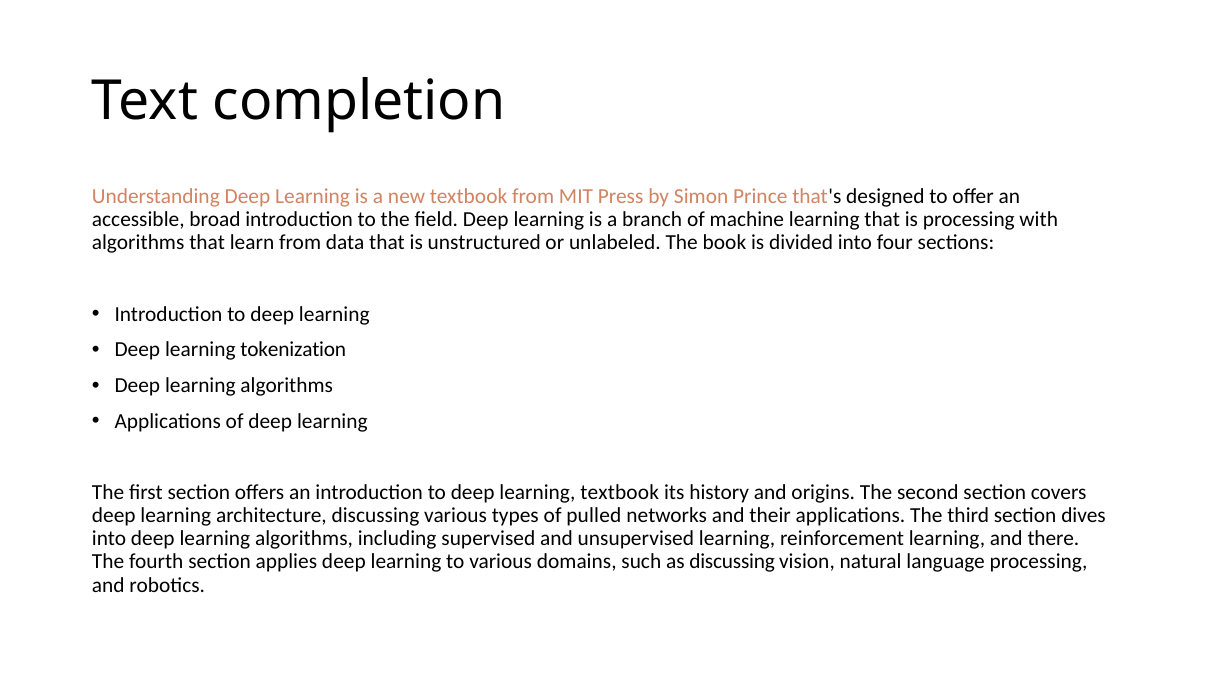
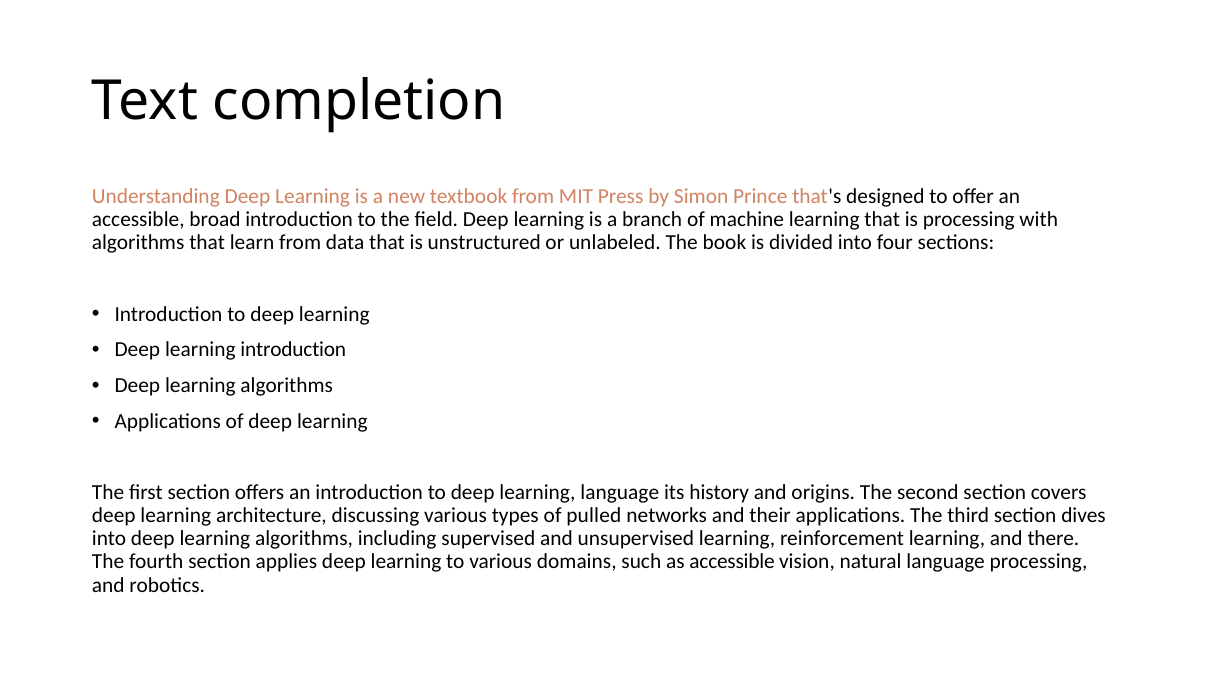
learning tokenization: tokenization -> introduction
learning textbook: textbook -> language
as discussing: discussing -> accessible
